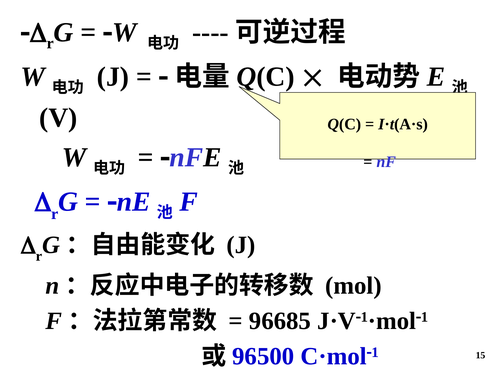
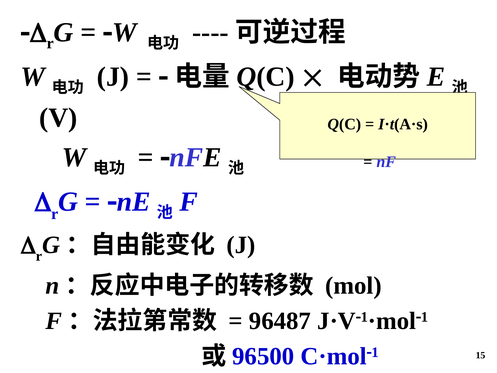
96685: 96685 -> 96487
